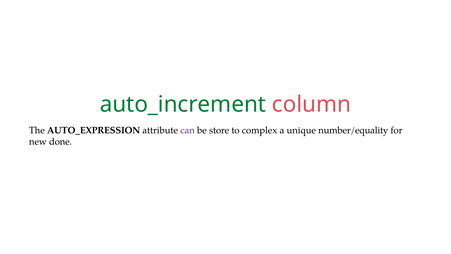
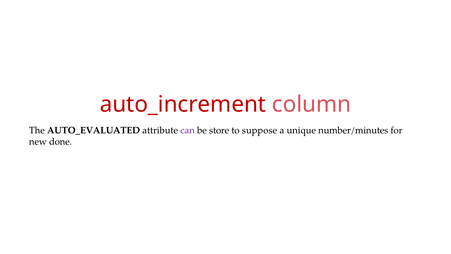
auto_increment colour: green -> red
AUTO_EXPRESSION: AUTO_EXPRESSION -> AUTO_EVALUATED
complex: complex -> suppose
number/equality: number/equality -> number/minutes
